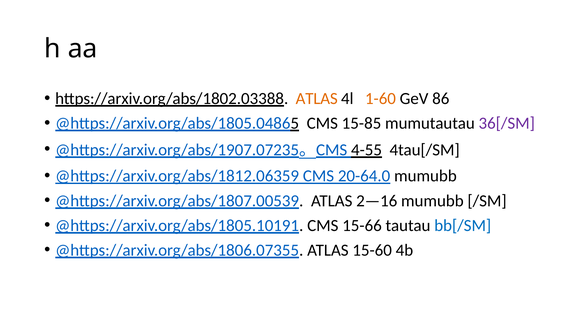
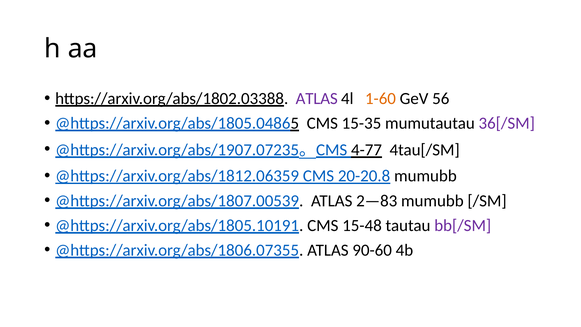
ATLAS at (317, 98) colour: orange -> purple
86: 86 -> 56
15-85: 15-85 -> 15-35
4-55: 4-55 -> 4-77
20-64.0: 20-64.0 -> 20-20.8
2—16: 2—16 -> 2—83
15-66: 15-66 -> 15-48
bb[/SM colour: blue -> purple
15-60: 15-60 -> 90-60
